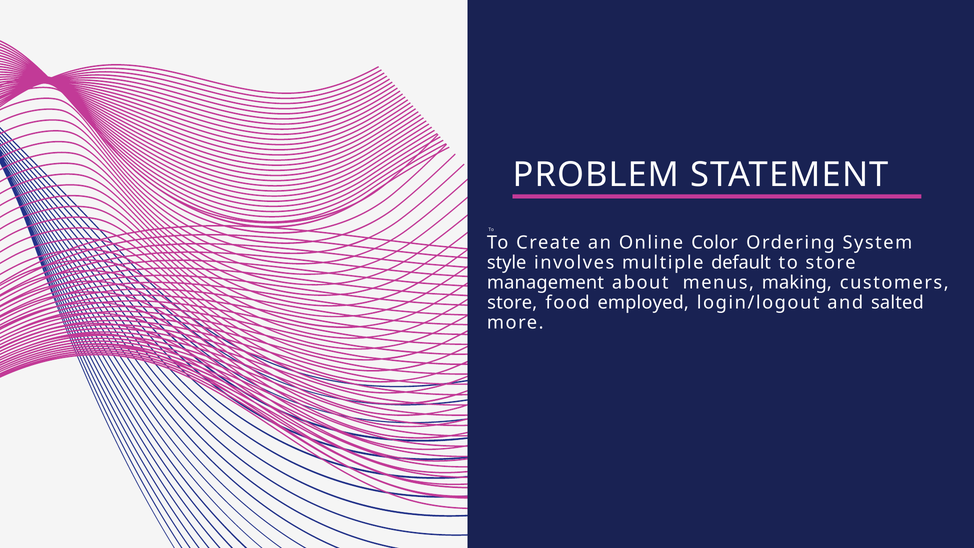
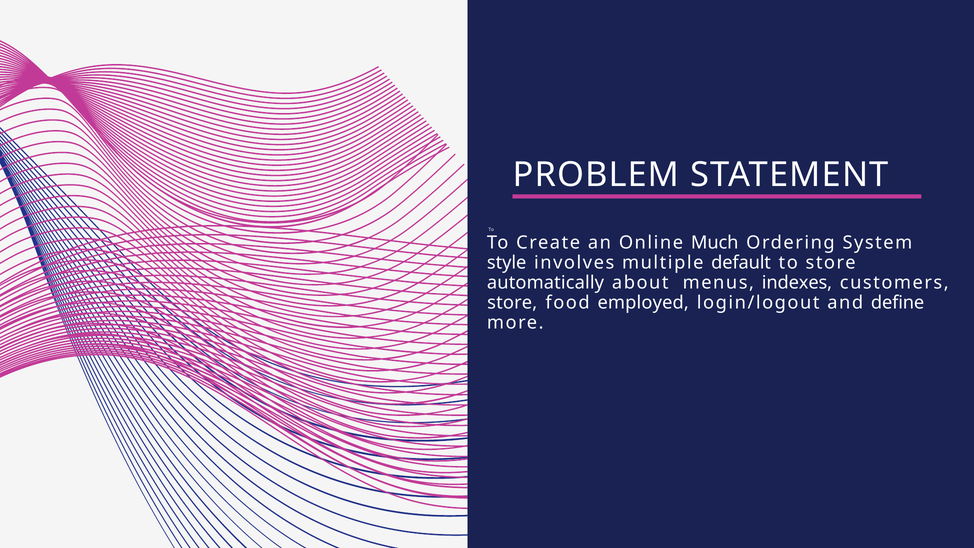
Color: Color -> Much
management: management -> automatically
making: making -> indexes
salted: salted -> define
